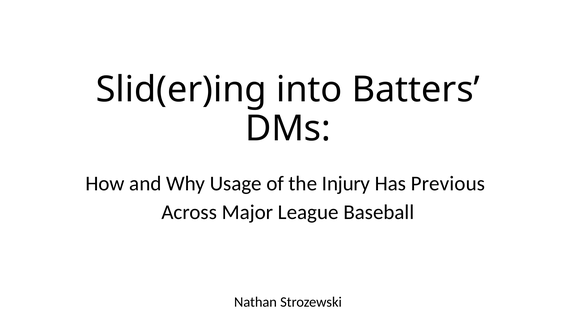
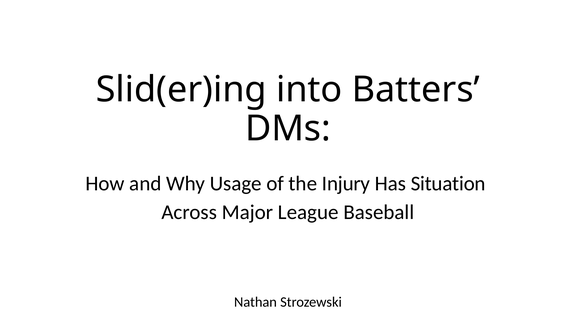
Previous: Previous -> Situation
